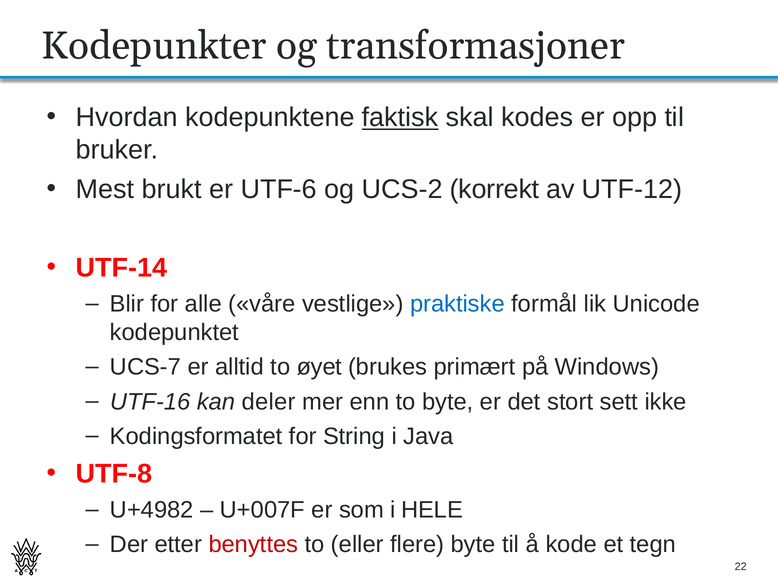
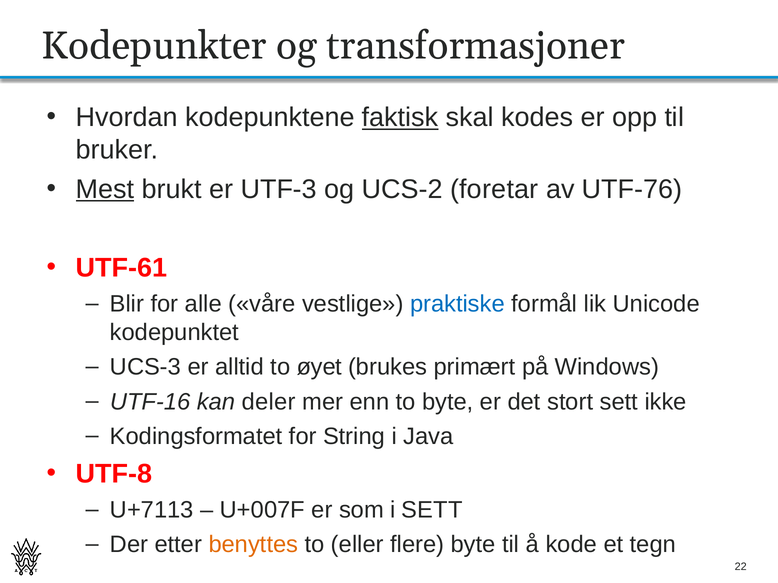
Mest underline: none -> present
UTF-6: UTF-6 -> UTF-3
korrekt: korrekt -> foretar
UTF-12: UTF-12 -> UTF-76
UTF-14: UTF-14 -> UTF-61
UCS-7: UCS-7 -> UCS-3
U+4982: U+4982 -> U+7113
i HELE: HELE -> SETT
benyttes colour: red -> orange
